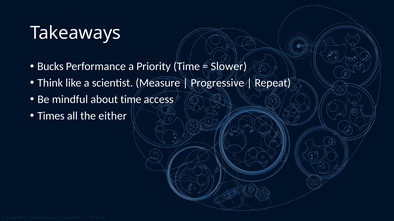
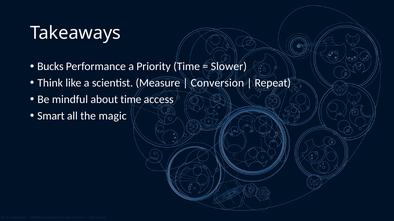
Progressive: Progressive -> Conversion
Times: Times -> Smart
either: either -> magic
